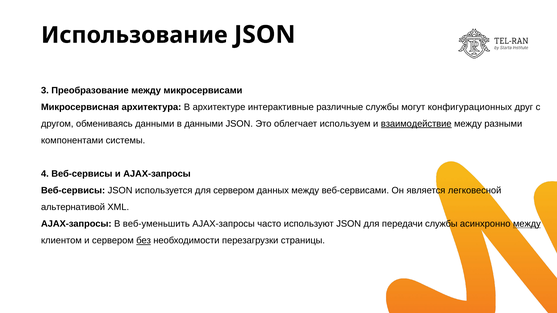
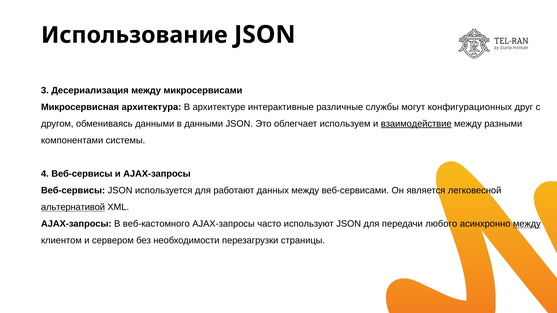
Преобразование: Преобразование -> Десериализация
для сервером: сервером -> работают
альтернативой underline: none -> present
веб-уменьшить: веб-уменьшить -> веб-кастомного
передачи службы: службы -> любого
без underline: present -> none
